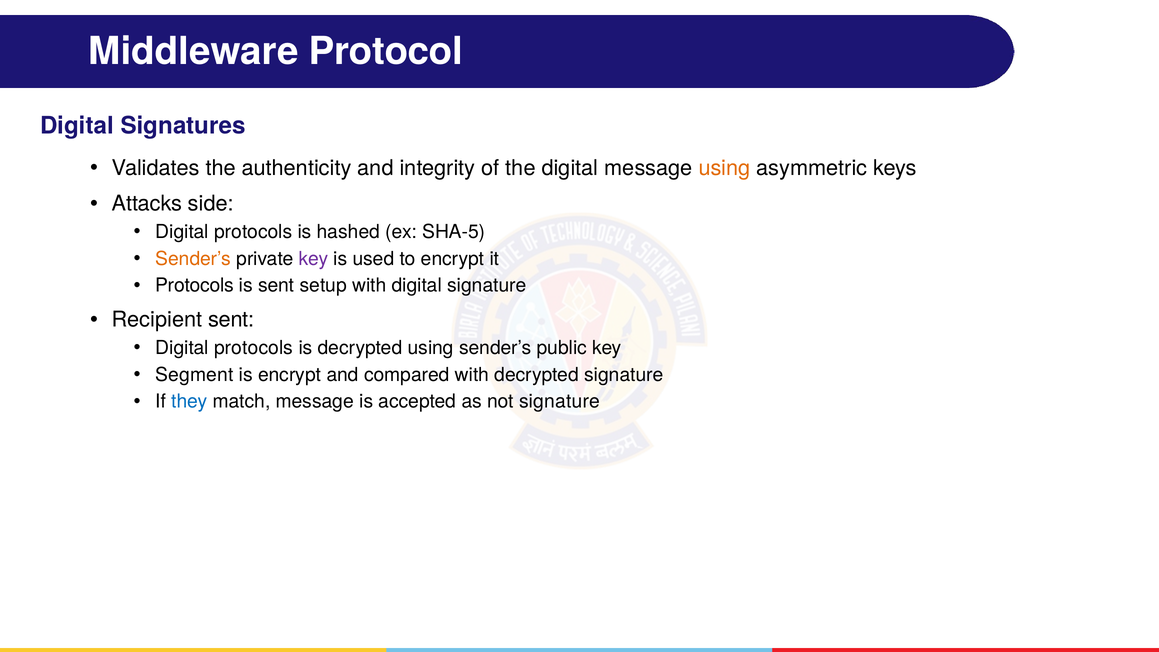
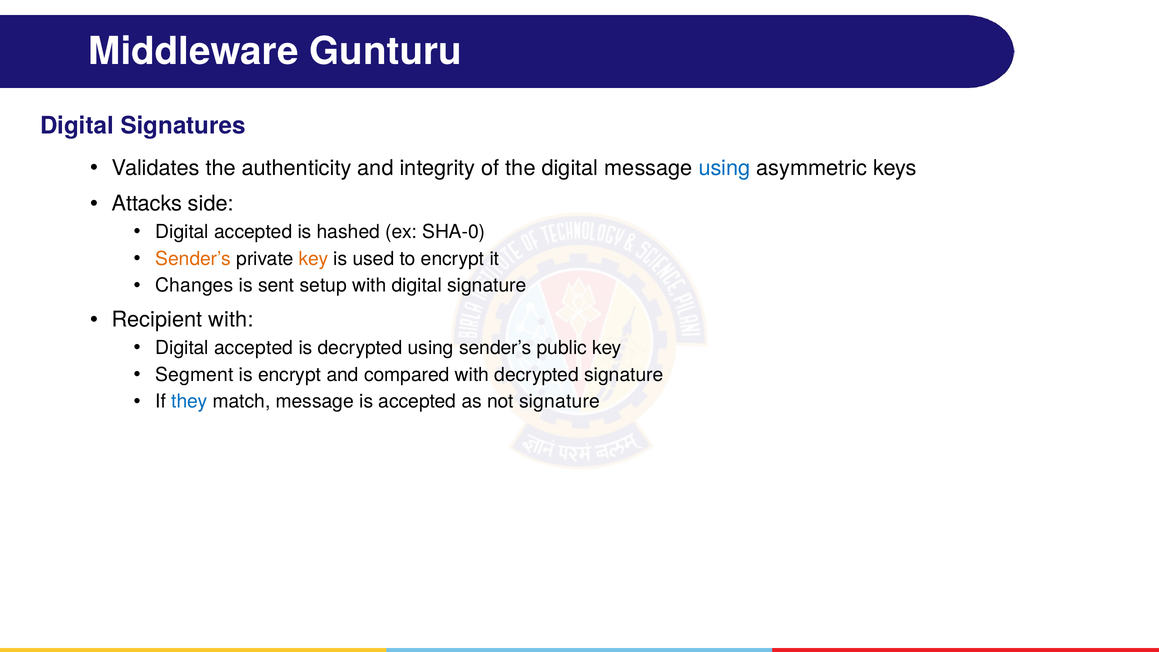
Protocol: Protocol -> Gunturu
using at (724, 168) colour: orange -> blue
protocols at (253, 232): protocols -> accepted
SHA-5: SHA-5 -> SHA-0
key at (313, 259) colour: purple -> orange
Protocols at (195, 285): Protocols -> Changes
Recipient sent: sent -> with
protocols at (254, 348): protocols -> accepted
